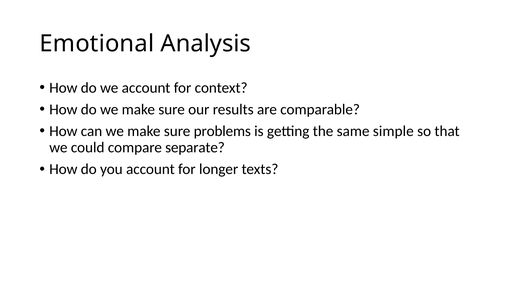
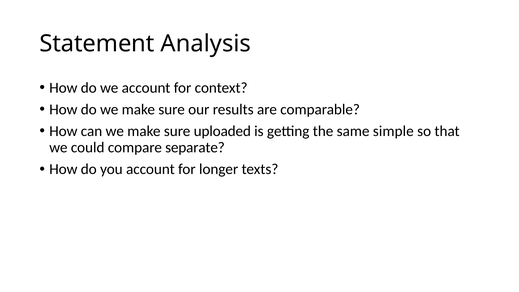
Emotional: Emotional -> Statement
problems: problems -> uploaded
